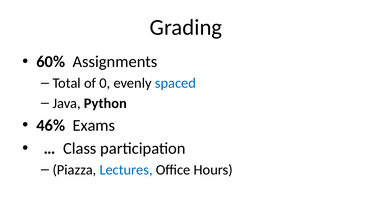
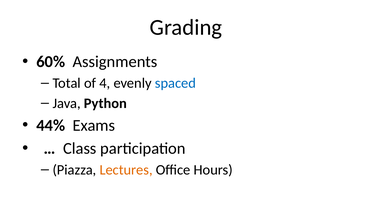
0: 0 -> 4
46%: 46% -> 44%
Lectures colour: blue -> orange
